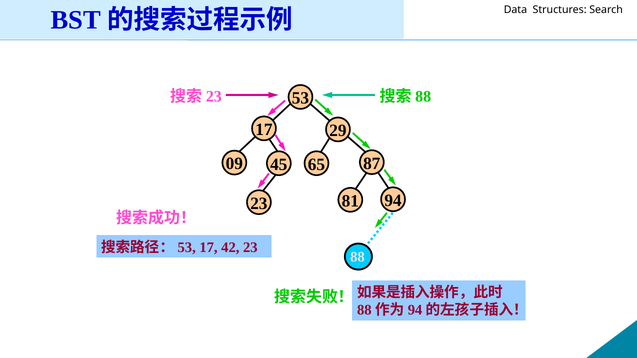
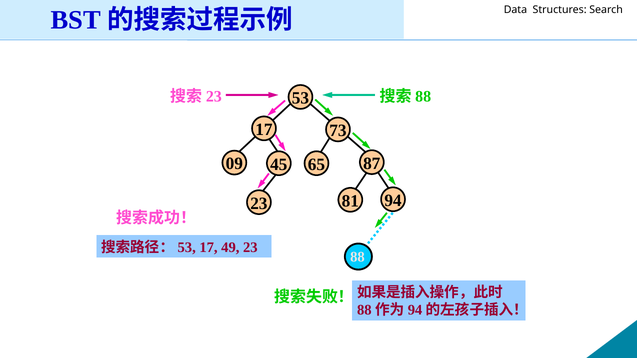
29: 29 -> 73
42: 42 -> 49
